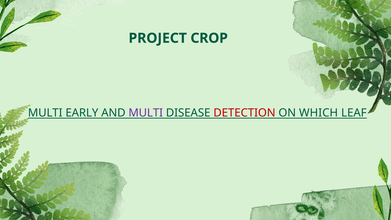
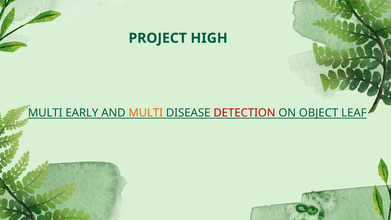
CROP: CROP -> HIGH
MULTI at (146, 113) colour: purple -> orange
WHICH: WHICH -> OBJECT
